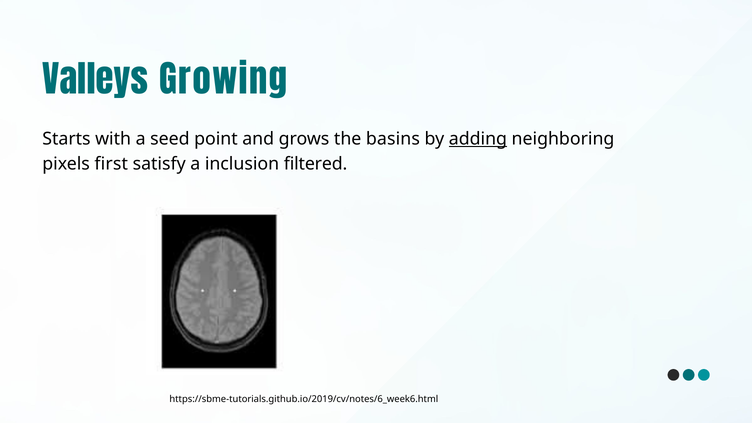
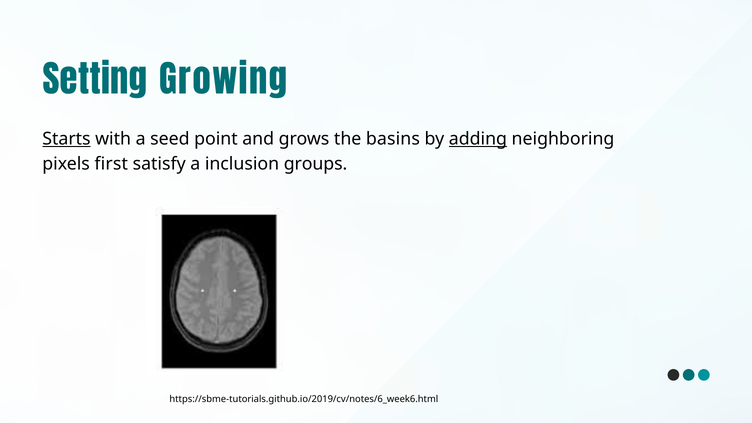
Valleys: Valleys -> Setting
Starts underline: none -> present
filtered: filtered -> groups
